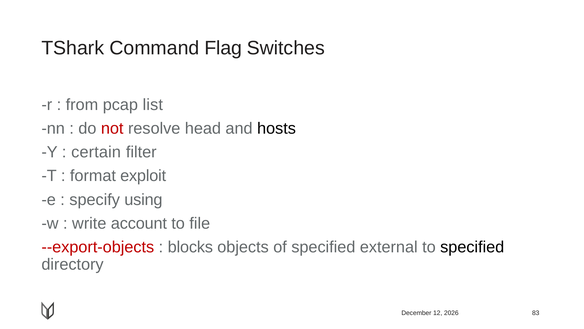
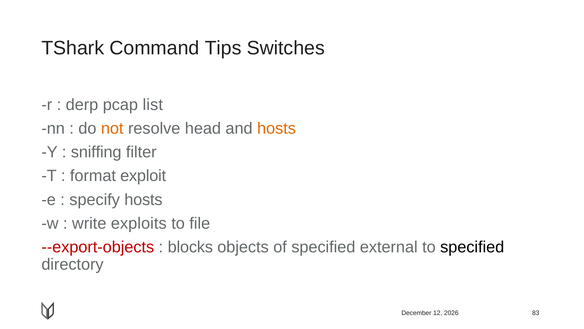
Flag: Flag -> Tips
from: from -> derp
not colour: red -> orange
hosts at (276, 128) colour: black -> orange
certain: certain -> sniffing
specify using: using -> hosts
account: account -> exploits
